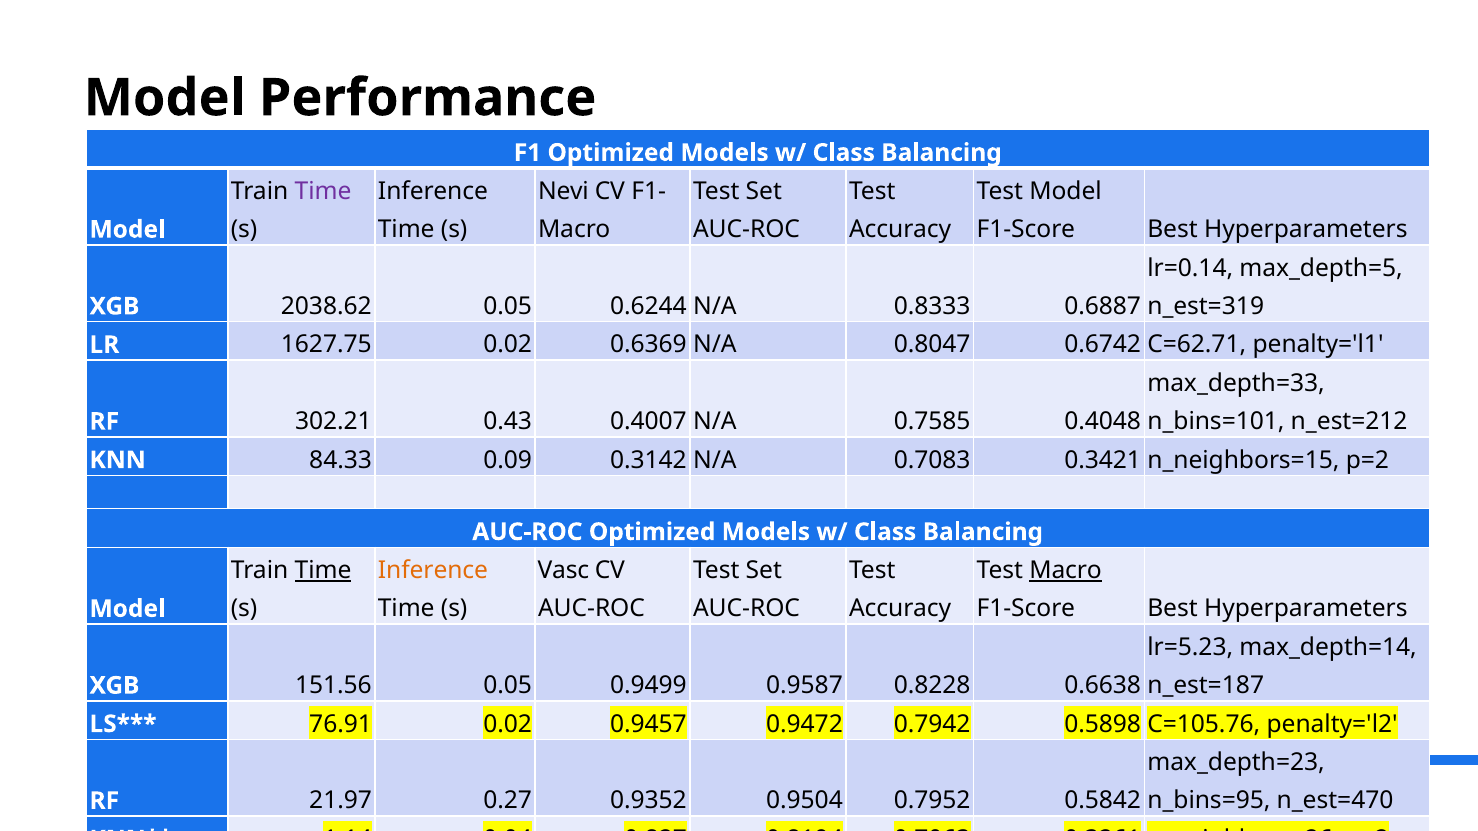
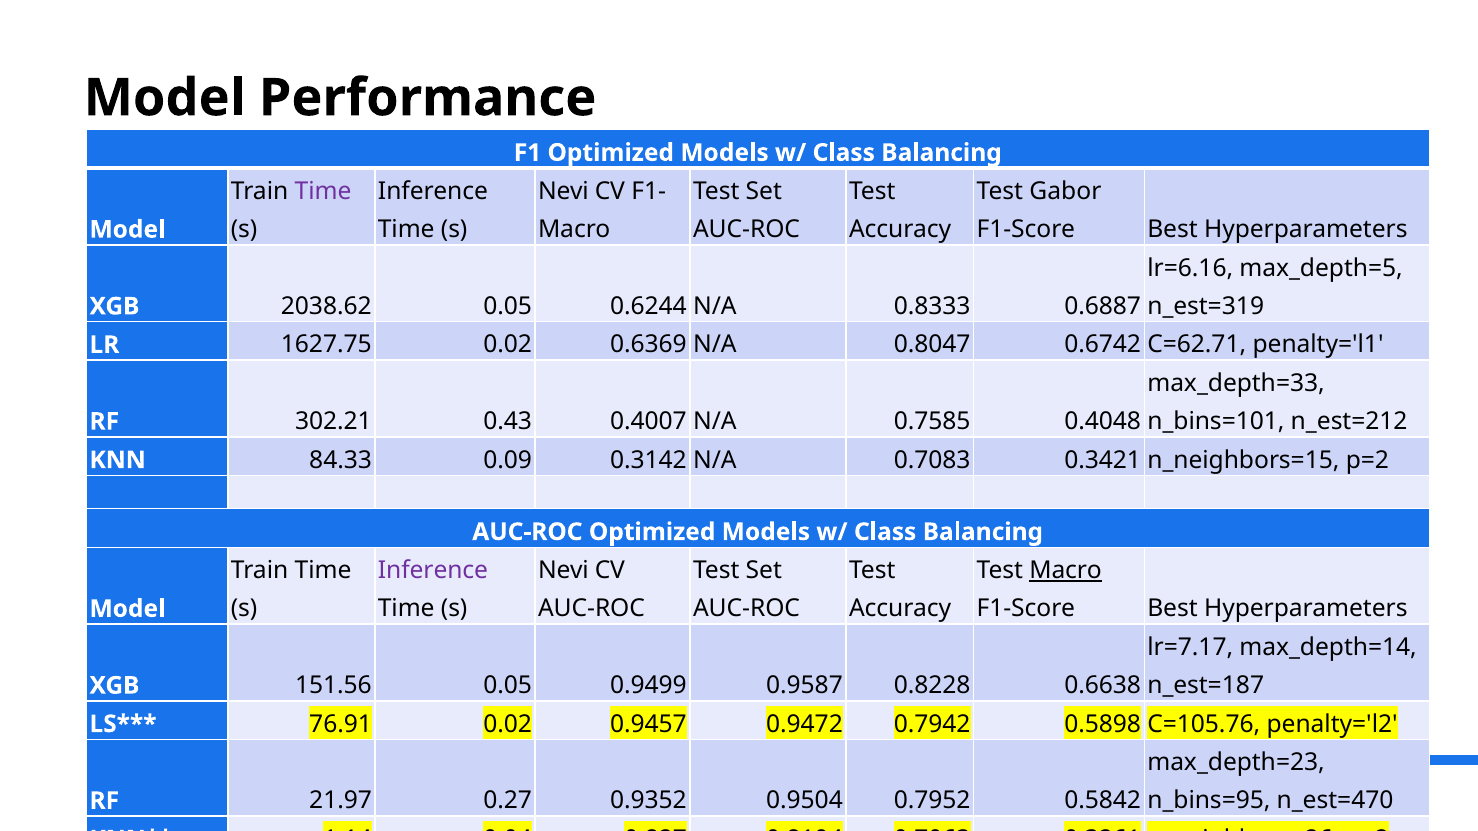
Test Model: Model -> Gabor
lr=0.14: lr=0.14 -> lr=6.16
Time at (323, 571) underline: present -> none
Inference at (433, 571) colour: orange -> purple
Vasc at (563, 571): Vasc -> Nevi
lr=5.23: lr=5.23 -> lr=7.17
